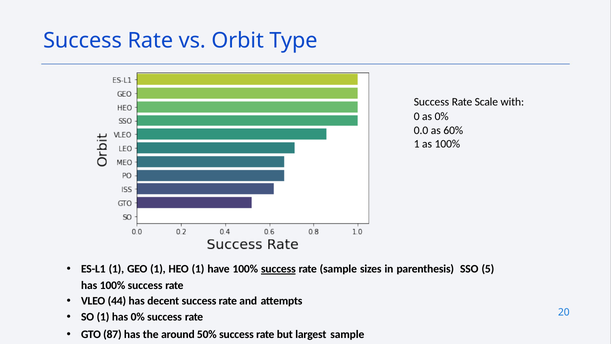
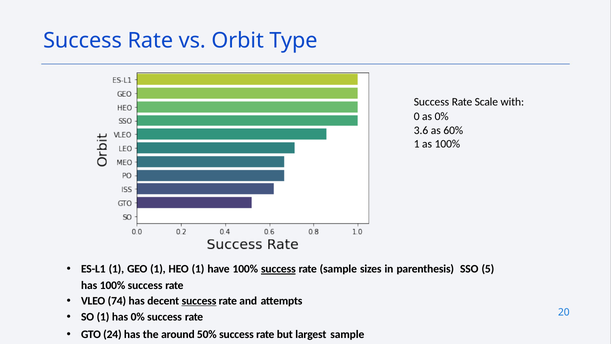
0.0: 0.0 -> 3.6
44: 44 -> 74
success at (199, 301) underline: none -> present
87: 87 -> 24
